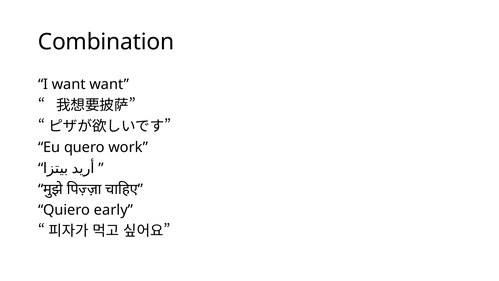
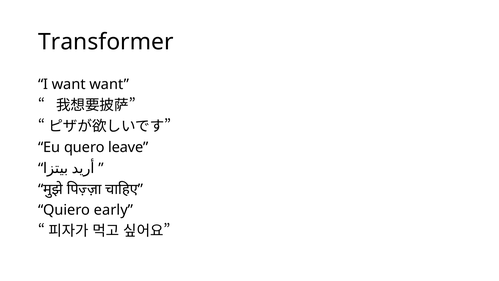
Combination: Combination -> Transformer
work: work -> leave
